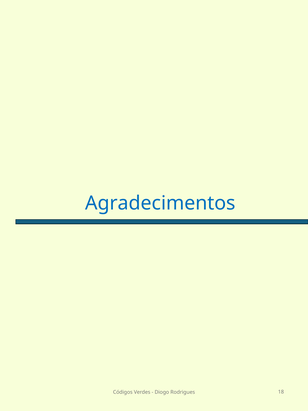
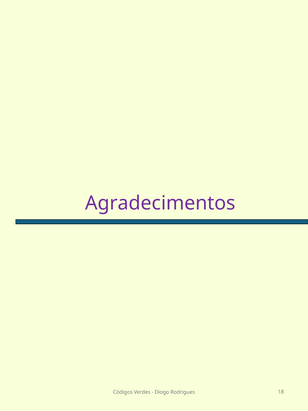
Agradecimentos colour: blue -> purple
